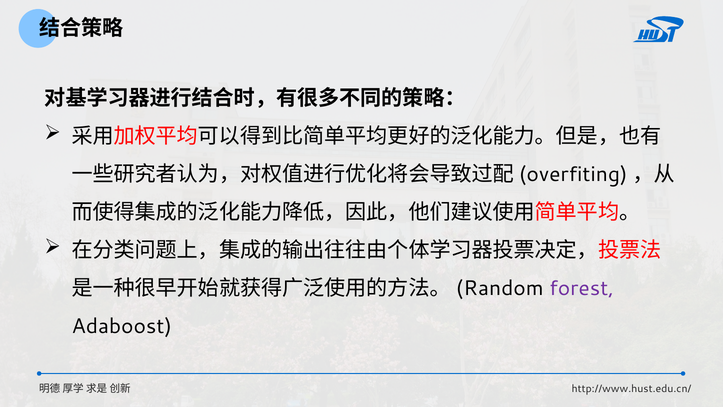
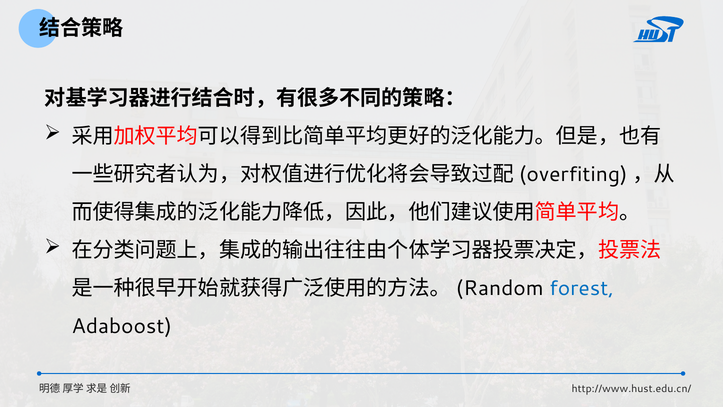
forest colour: purple -> blue
